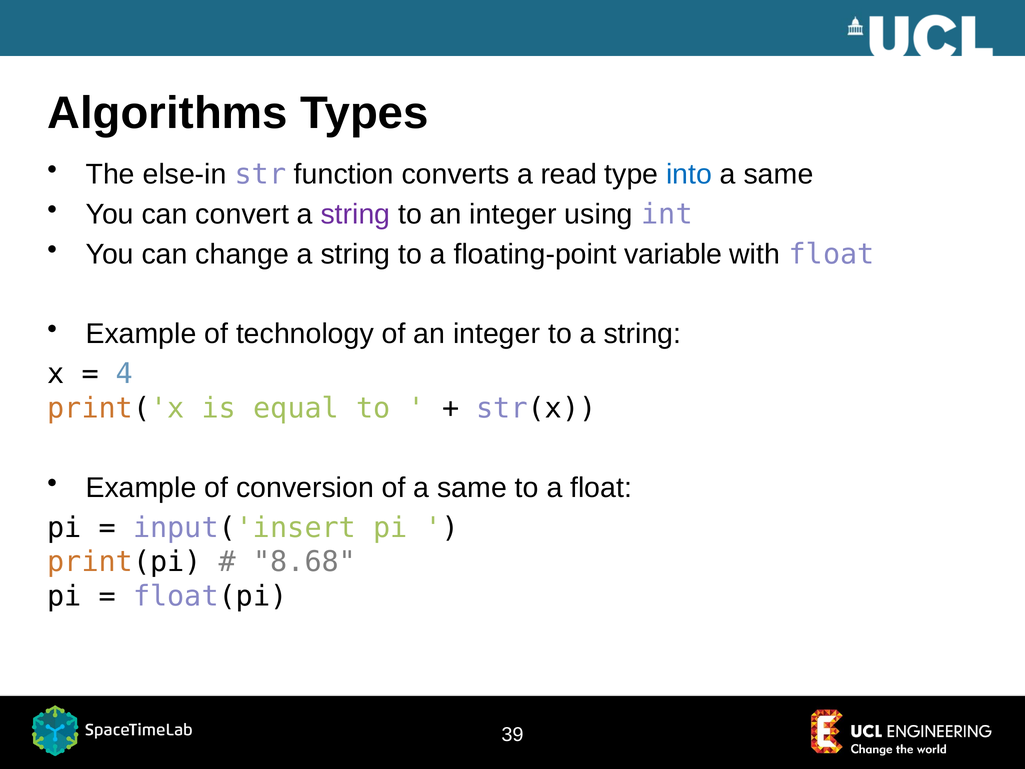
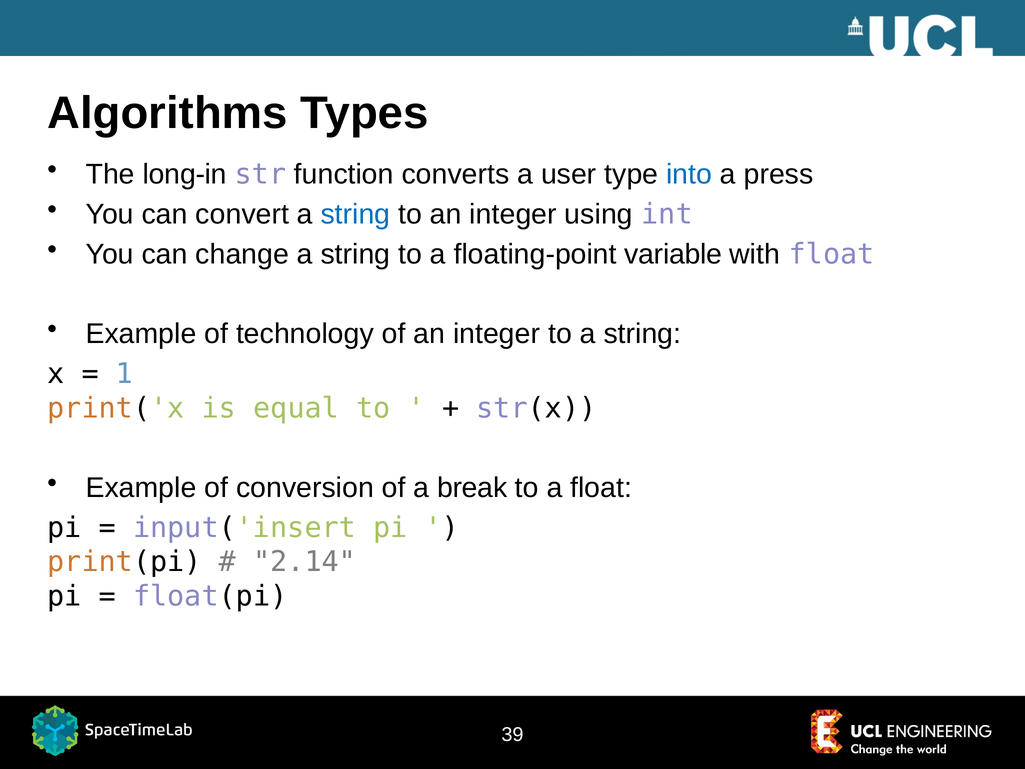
else-in: else-in -> long-in
read: read -> user
same at (779, 174): same -> press
string at (355, 214) colour: purple -> blue
4: 4 -> 1
of a same: same -> break
8.68: 8.68 -> 2.14
